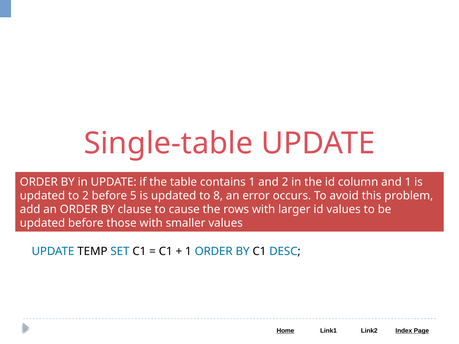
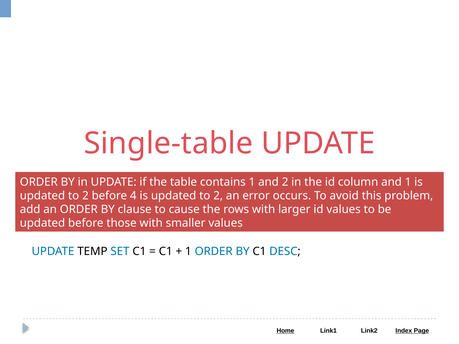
5: 5 -> 4
8 at (218, 196): 8 -> 2
